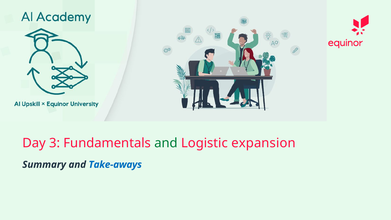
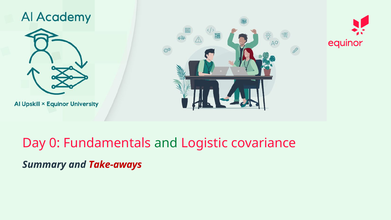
3: 3 -> 0
expansion: expansion -> covariance
Take-aways colour: blue -> red
